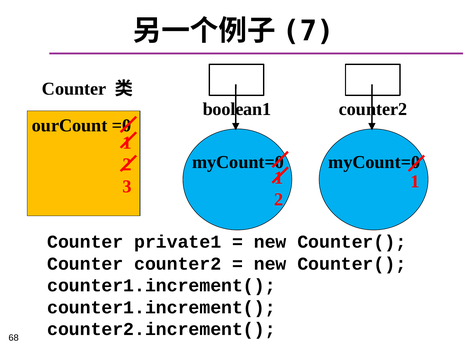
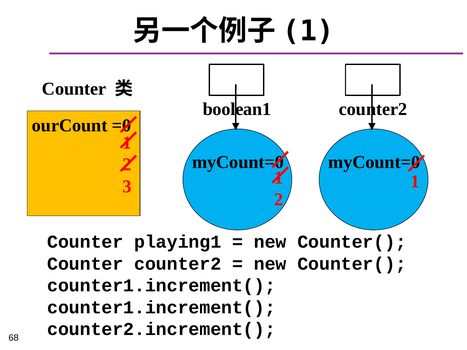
7 at (308, 31): 7 -> 1
private1: private1 -> playing1
